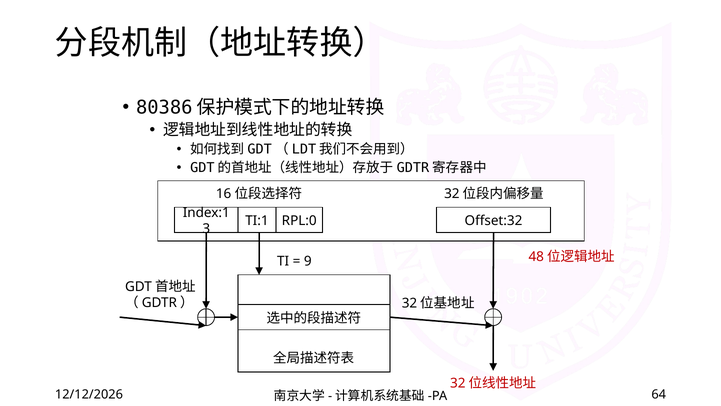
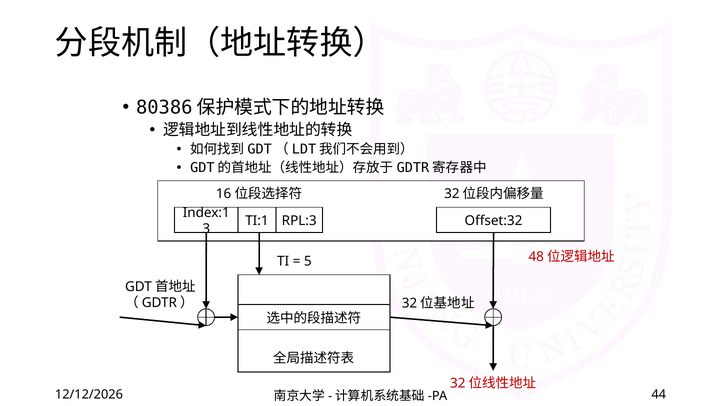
RPL:0: RPL:0 -> RPL:3
9: 9 -> 5
64: 64 -> 44
